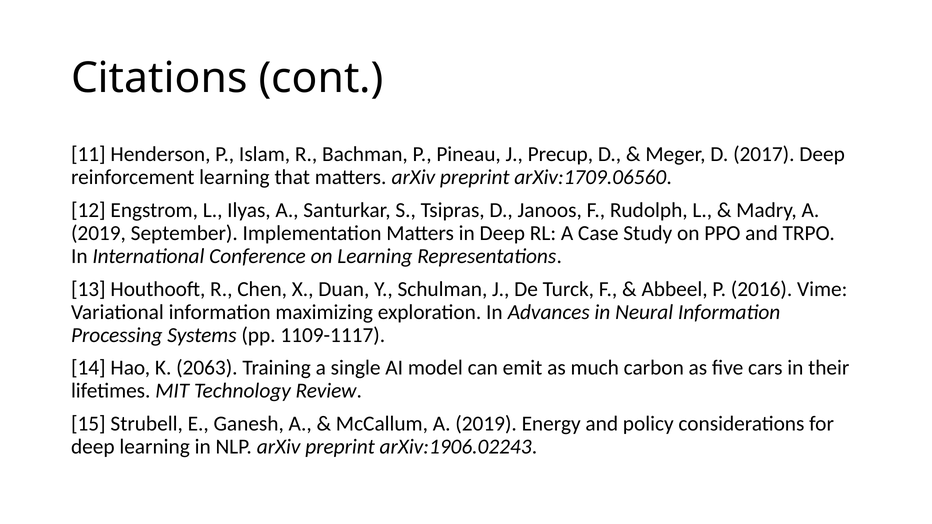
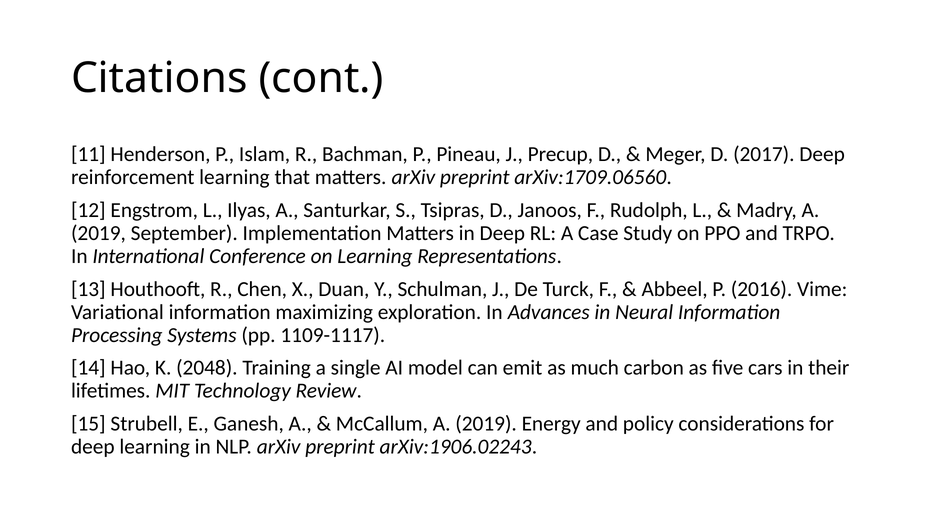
2063: 2063 -> 2048
